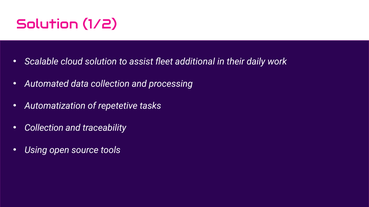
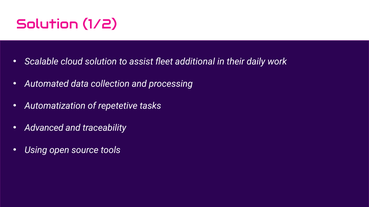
Collection at (44, 128): Collection -> Advanced
